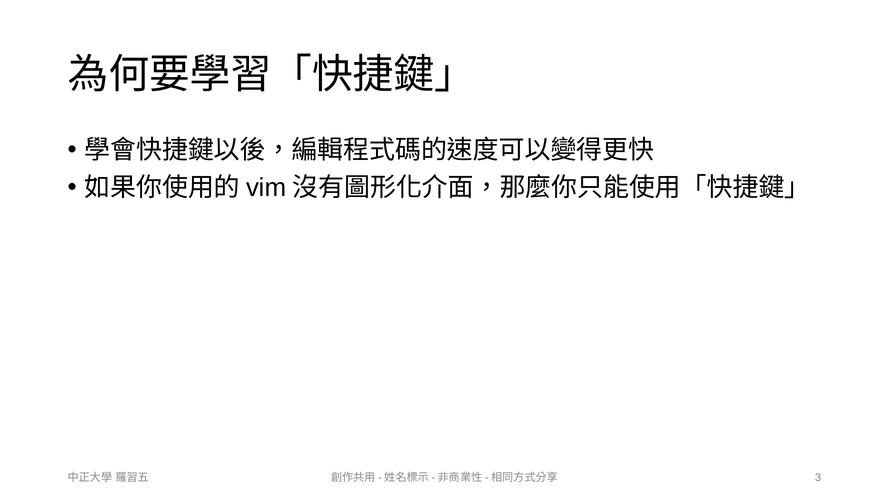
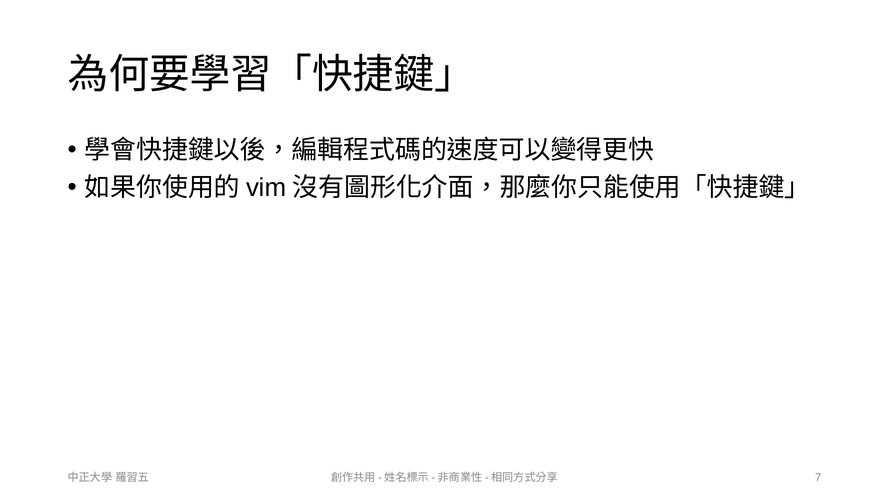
3: 3 -> 7
